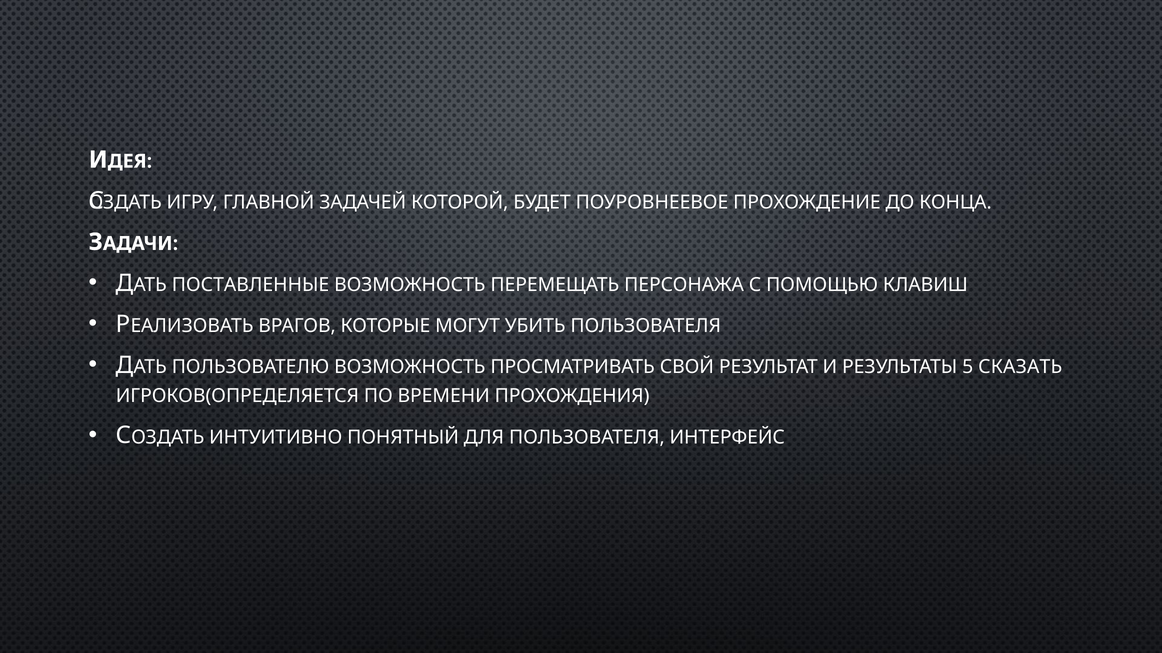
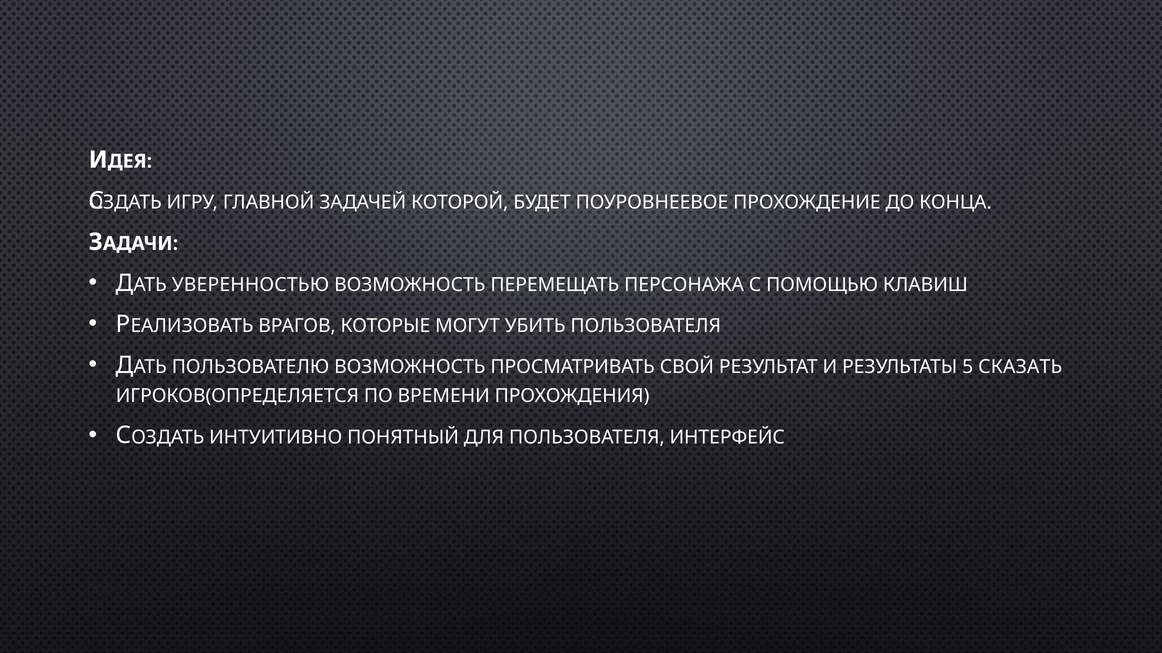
ПОСТАВЛЕННЫЕ: ПОСТАВЛЕННЫЕ -> УВЕРЕННОСТЬЮ
